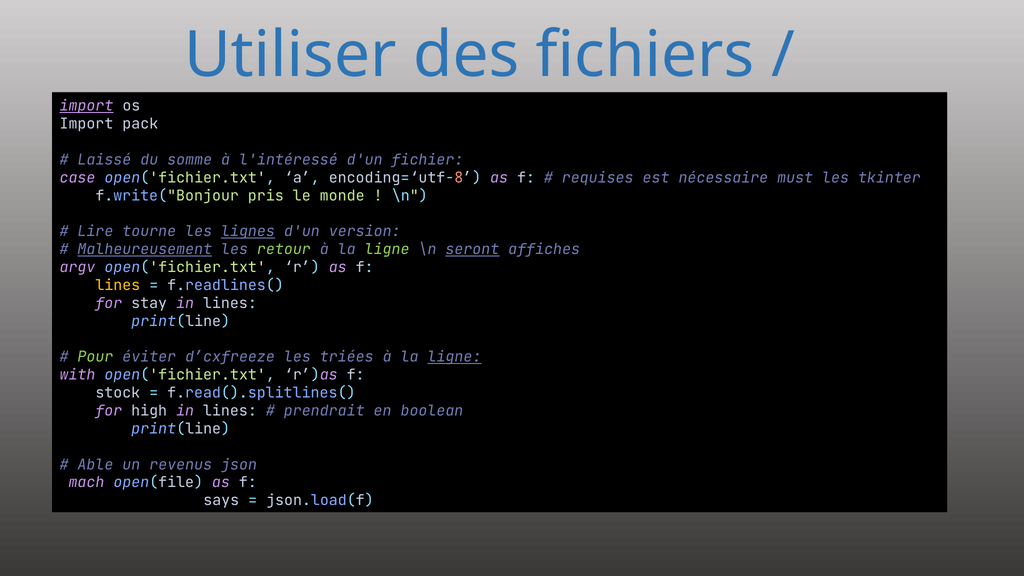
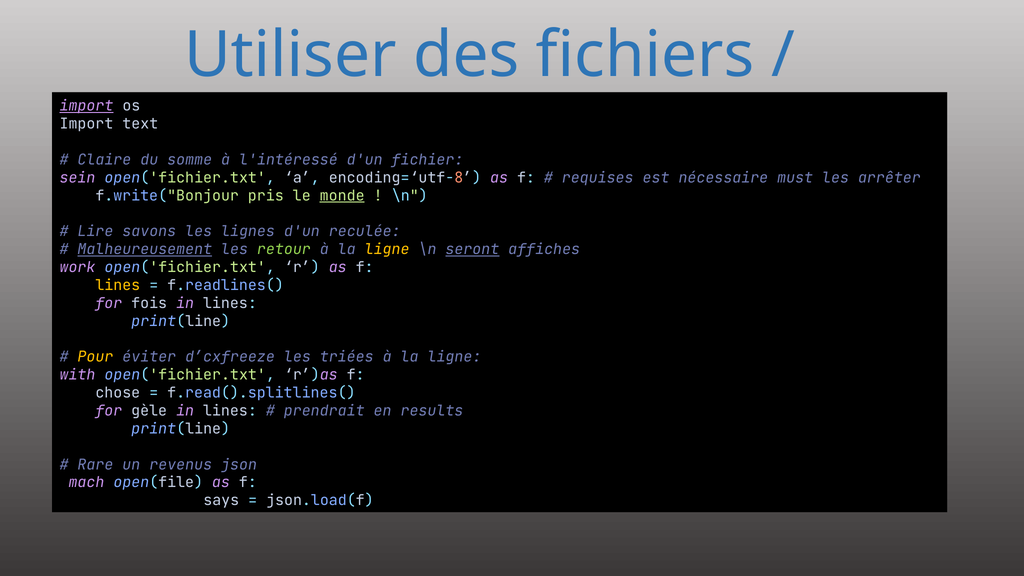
pack: pack -> text
Laissé: Laissé -> Claire
case: case -> sein
tkinter: tkinter -> arrêter
monde underline: none -> present
tourne: tourne -> savons
lignes underline: present -> none
version: version -> reculée
ligne at (387, 249) colour: light green -> yellow
argv: argv -> work
stay: stay -> fois
Pour colour: light green -> yellow
ligne at (454, 357) underline: present -> none
stock: stock -> chose
high: high -> gèle
boolean: boolean -> results
Able: Able -> Rare
